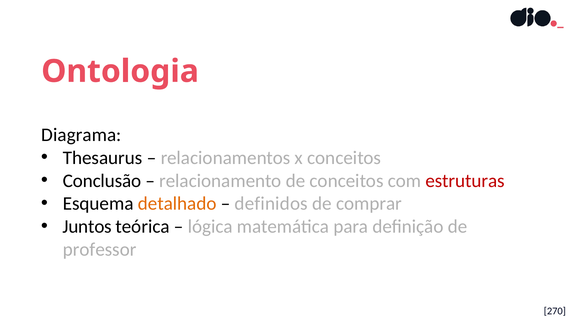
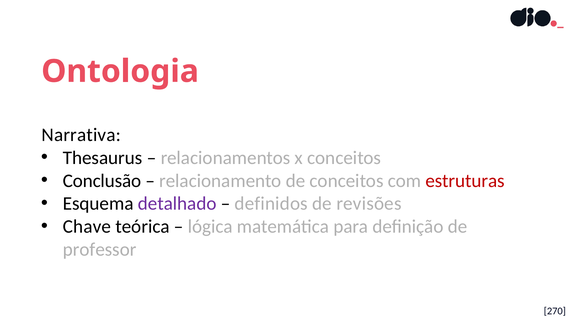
Diagrama: Diagrama -> Narrativa
detalhado colour: orange -> purple
comprar: comprar -> revisões
Juntos: Juntos -> Chave
